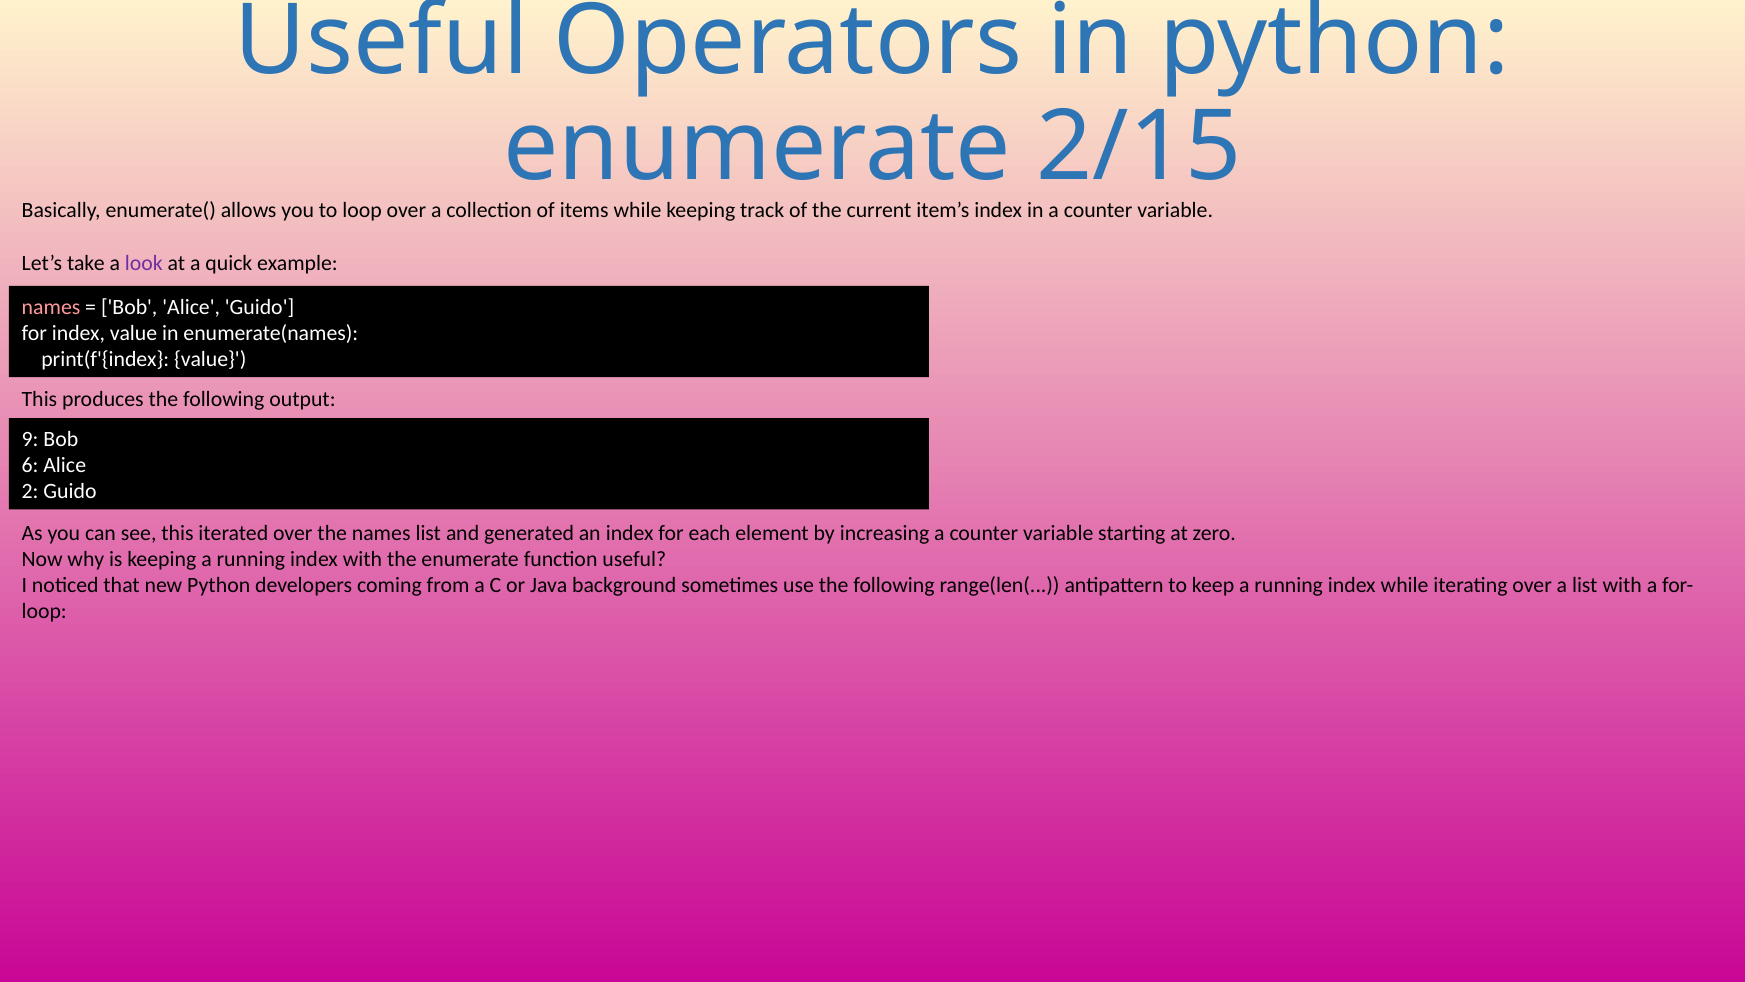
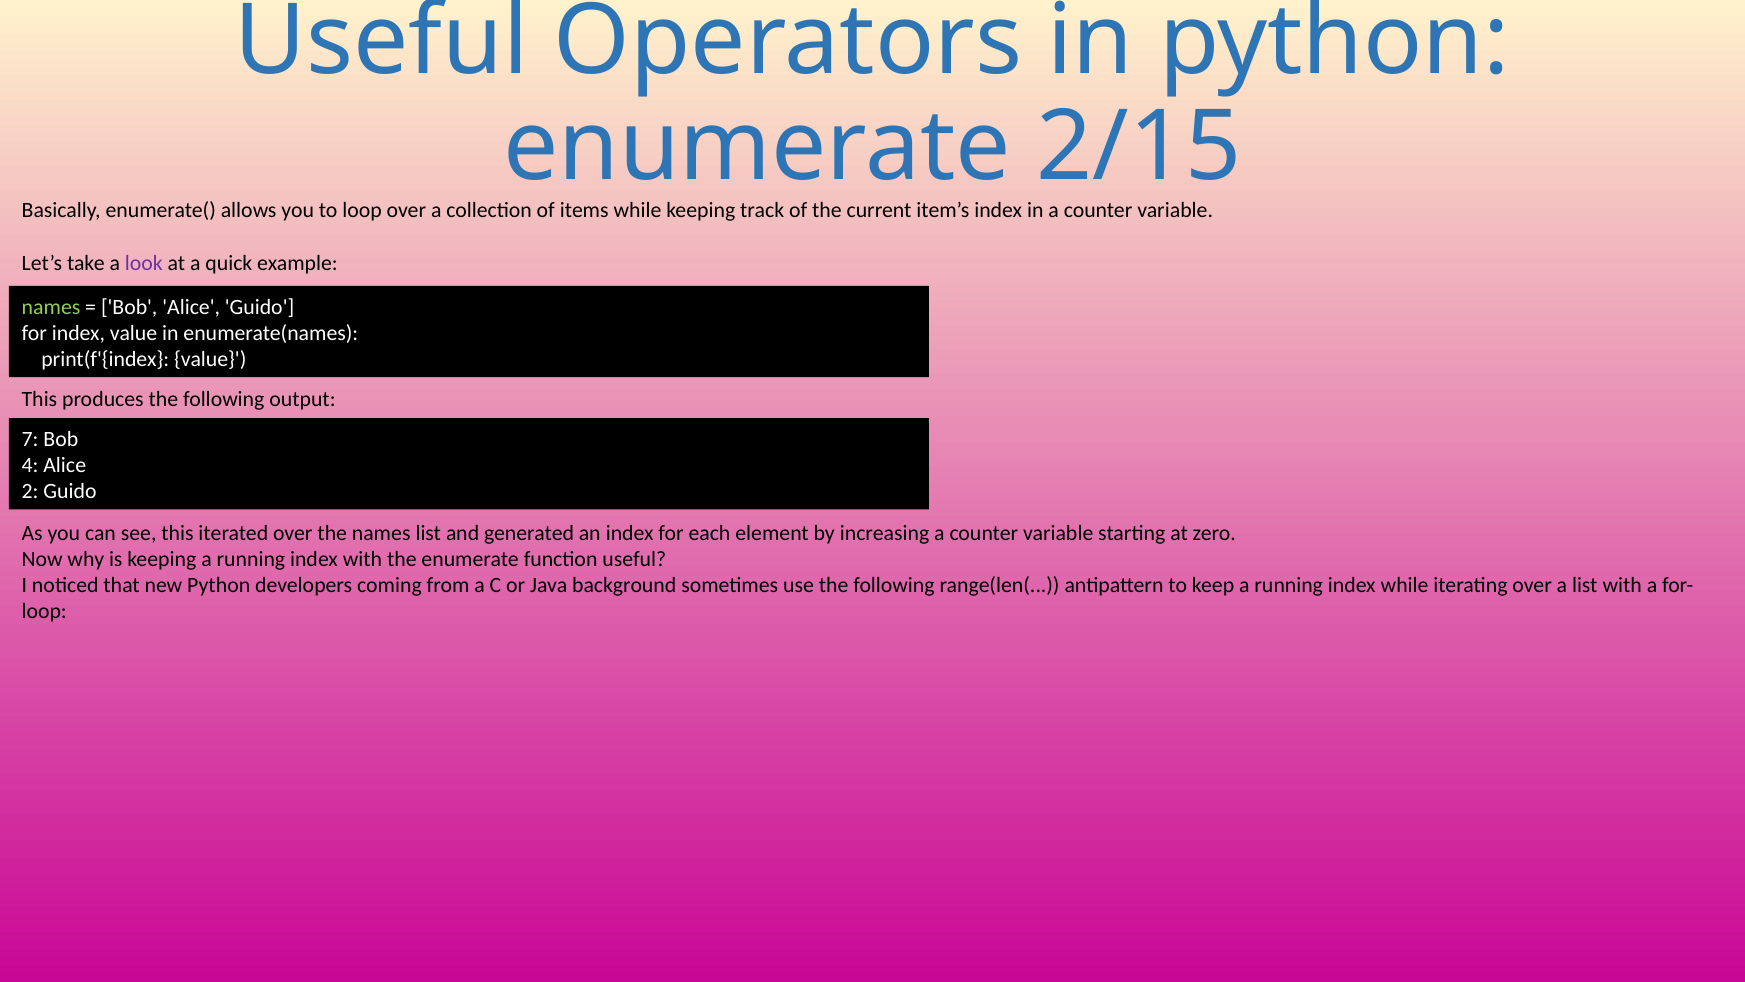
names at (51, 307) colour: pink -> light green
9: 9 -> 7
6: 6 -> 4
